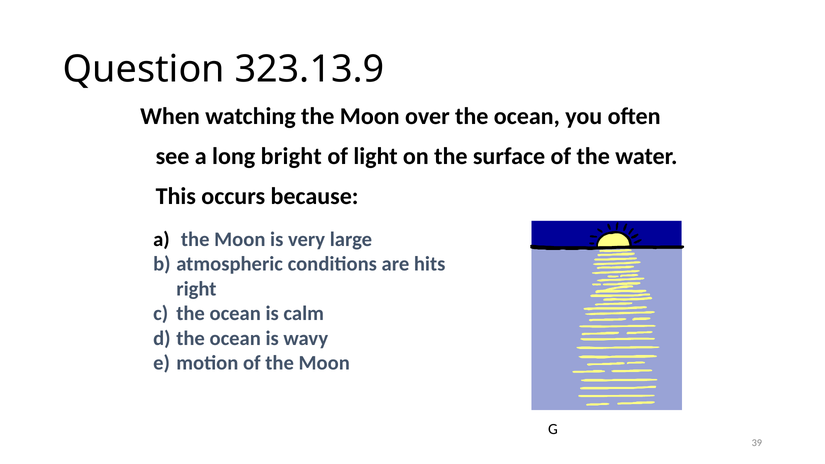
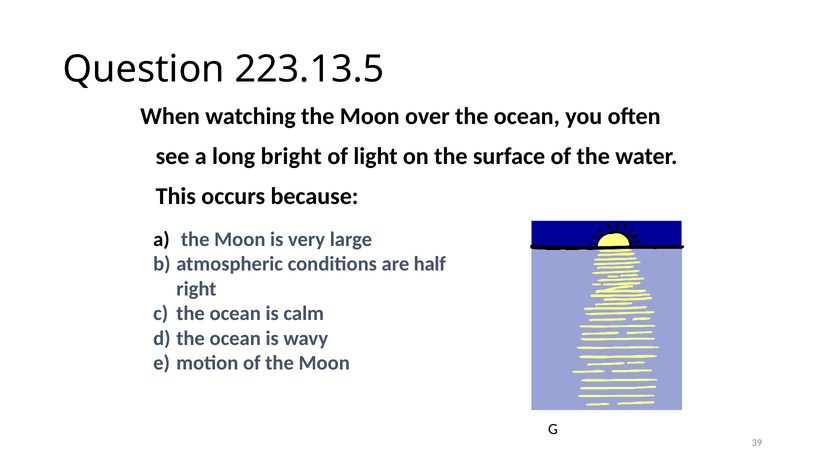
323.13.9: 323.13.9 -> 223.13.5
hits: hits -> half
